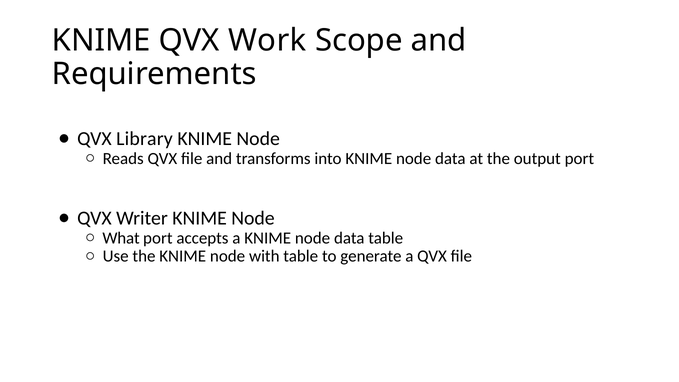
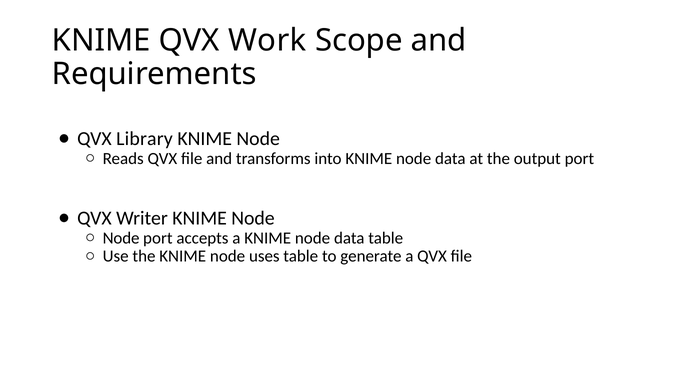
What at (121, 238): What -> Node
with: with -> uses
